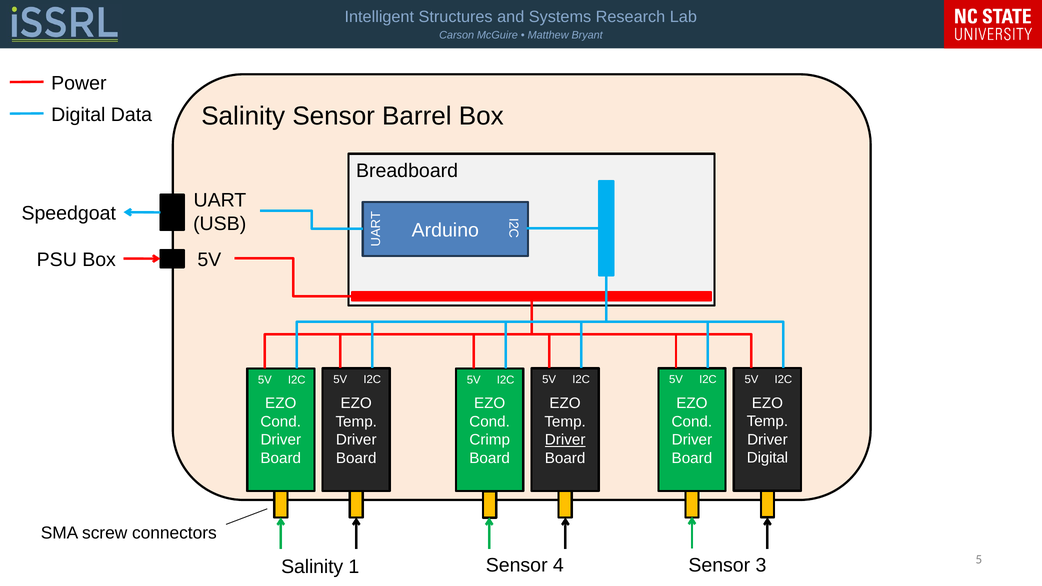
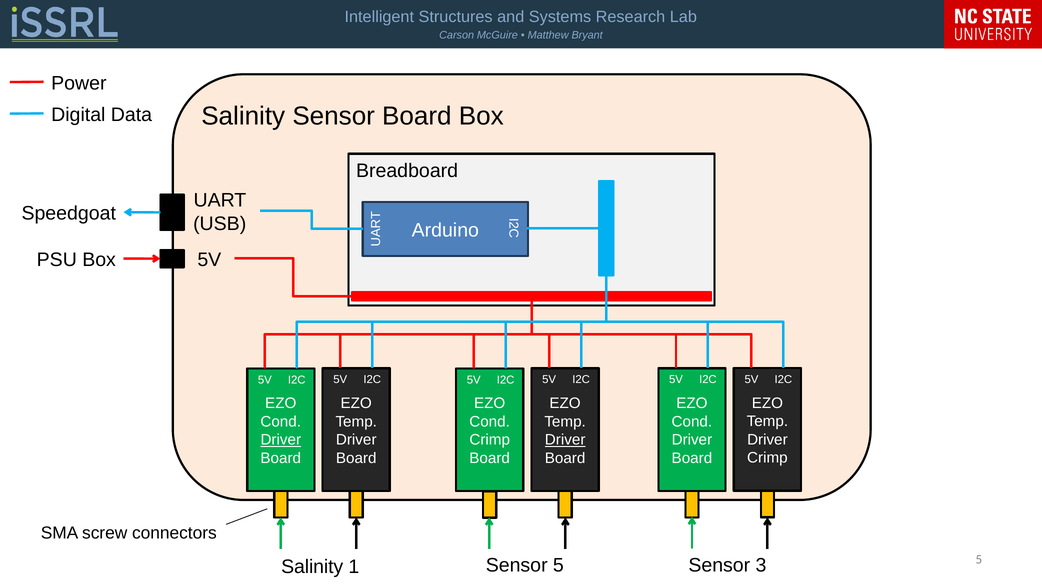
Sensor Barrel: Barrel -> Board
Driver at (281, 440) underline: none -> present
Digital at (767, 458): Digital -> Crimp
Sensor 4: 4 -> 5
